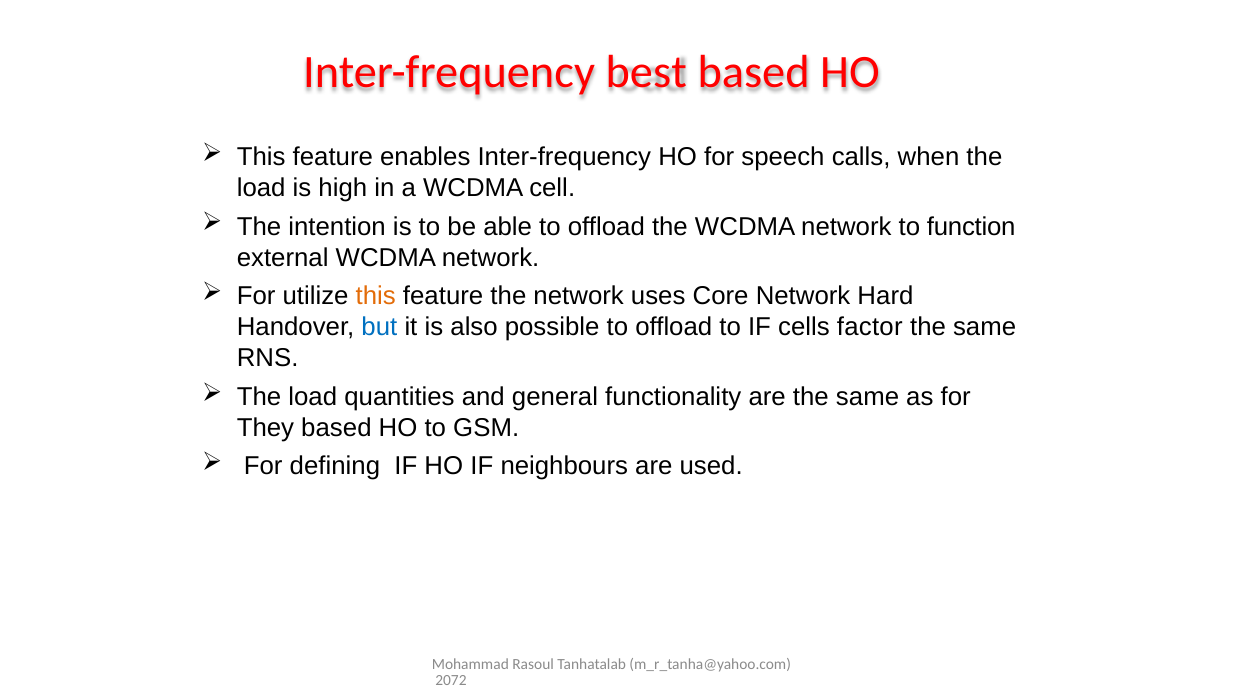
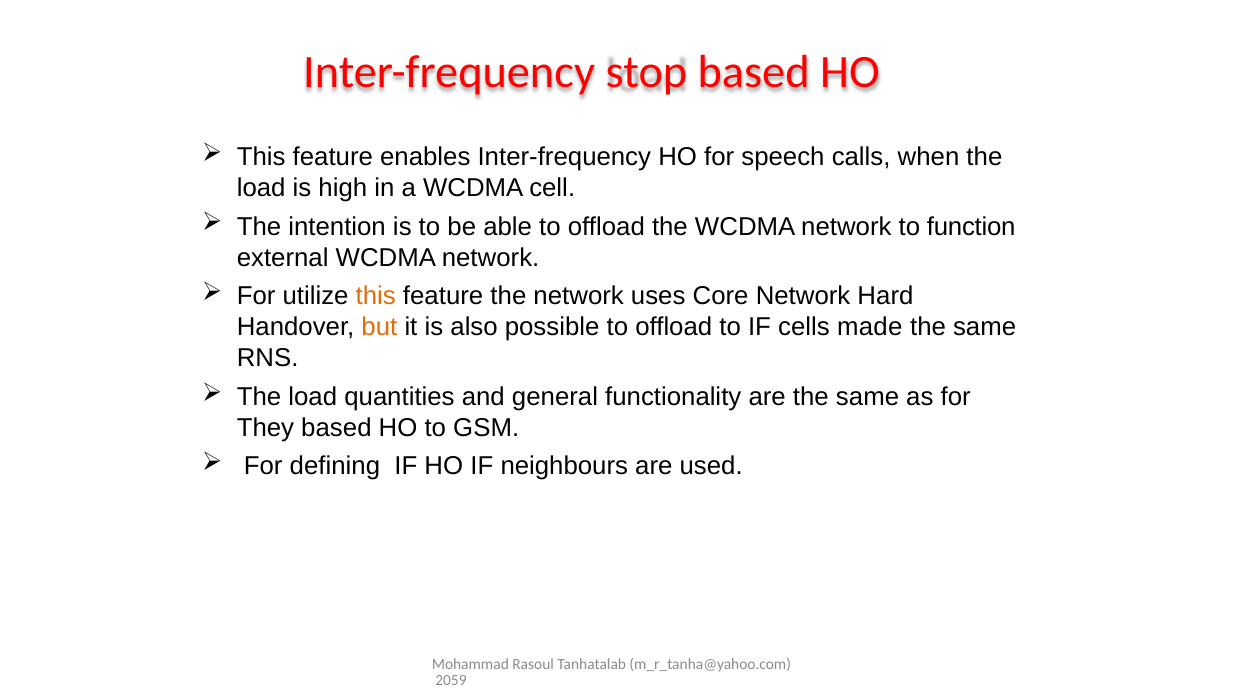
best: best -> stop
but colour: blue -> orange
factor: factor -> made
2072: 2072 -> 2059
